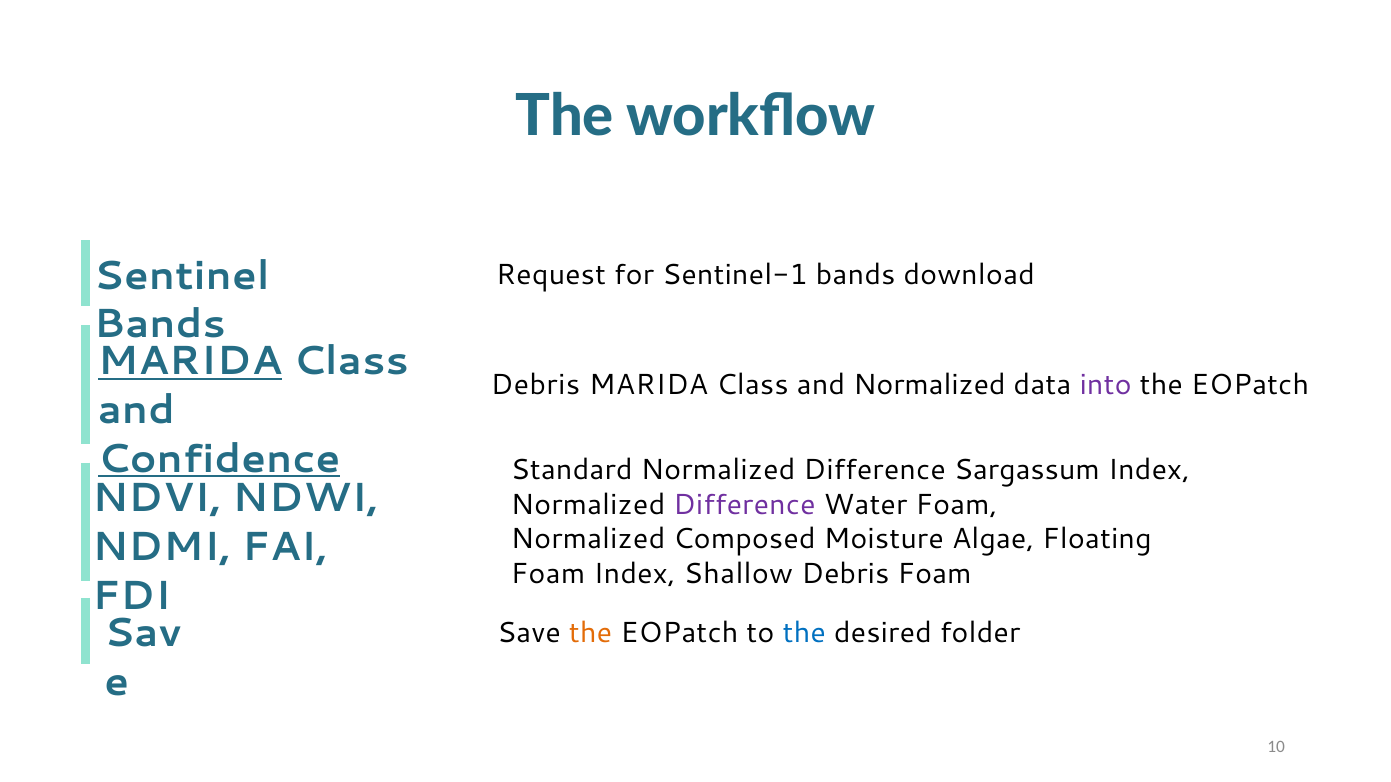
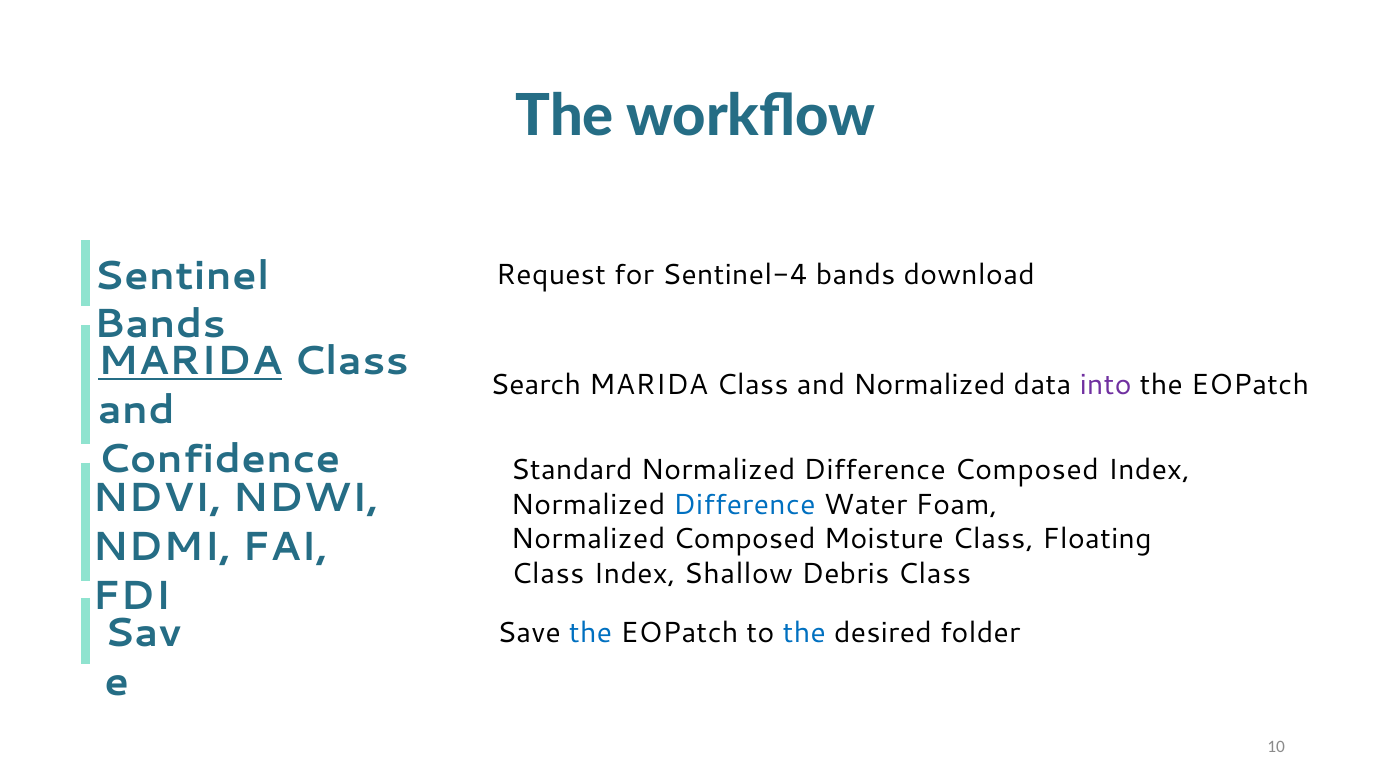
Sentinel-1: Sentinel-1 -> Sentinel-4
Debris at (535, 385): Debris -> Search
Confidence underline: present -> none
Difference Sargassum: Sargassum -> Composed
Difference at (744, 505) colour: purple -> blue
Moisture Algae: Algae -> Class
Foam at (548, 574): Foam -> Class
Debris Foam: Foam -> Class
the at (591, 633) colour: orange -> blue
